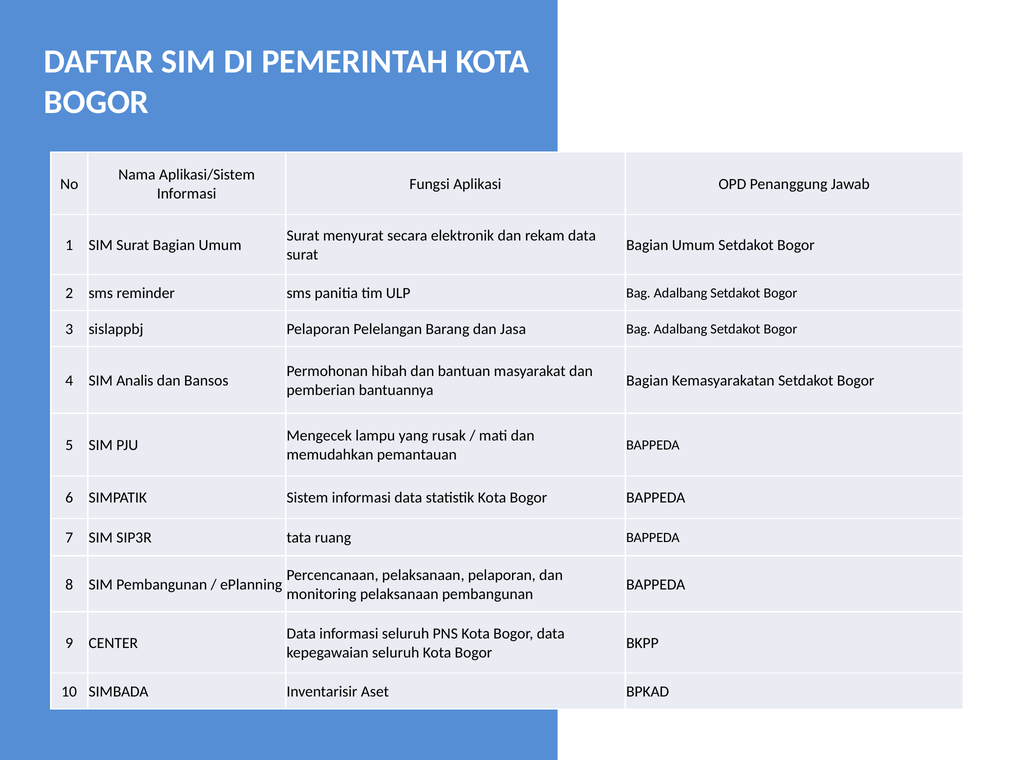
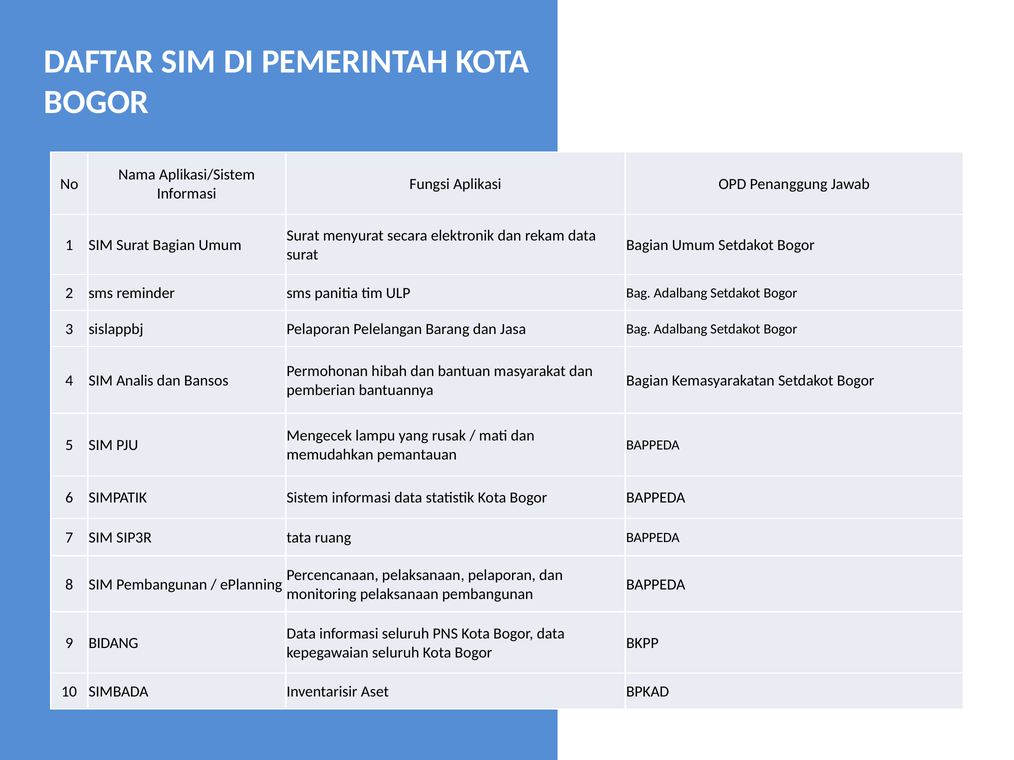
CENTER: CENTER -> BIDANG
